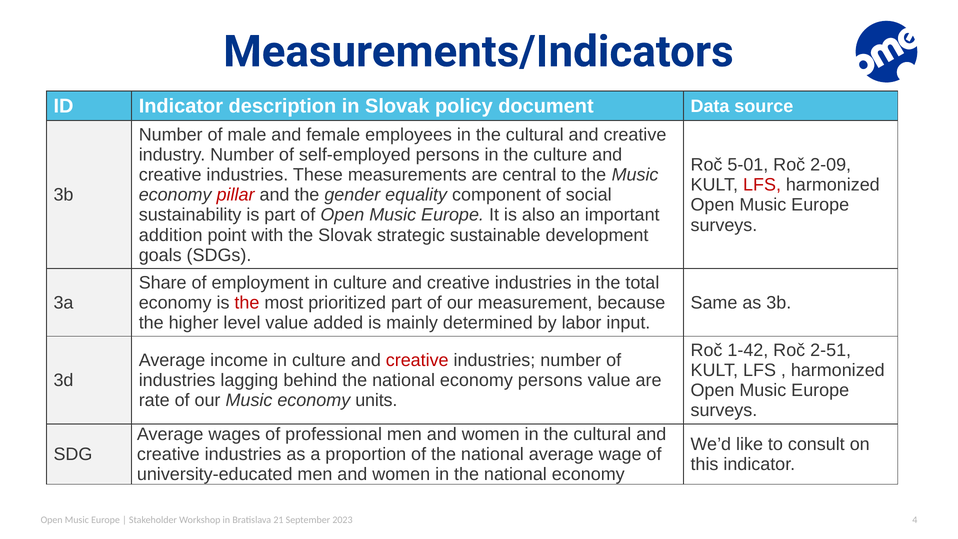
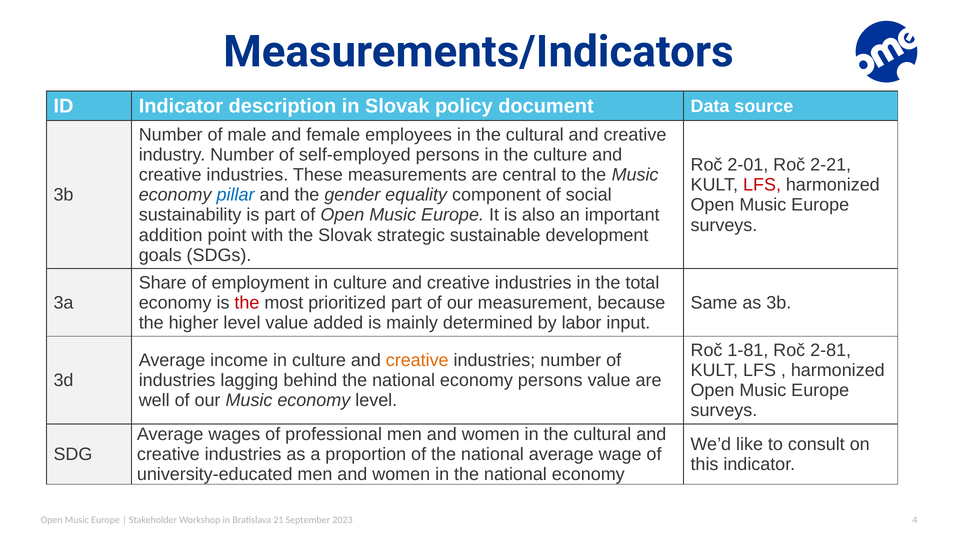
5-01: 5-01 -> 2-01
2-09: 2-09 -> 2-21
pillar colour: red -> blue
1-42: 1-42 -> 1-81
2-51: 2-51 -> 2-81
creative at (417, 360) colour: red -> orange
rate: rate -> well
economy units: units -> level
